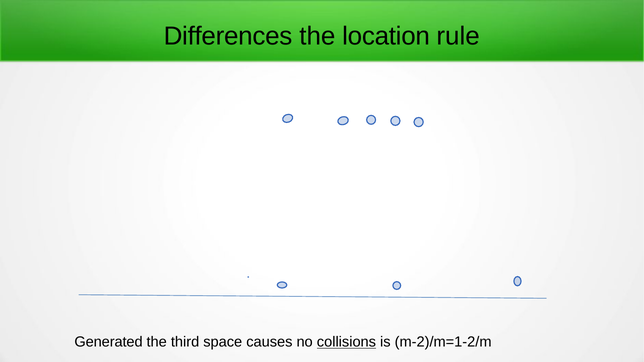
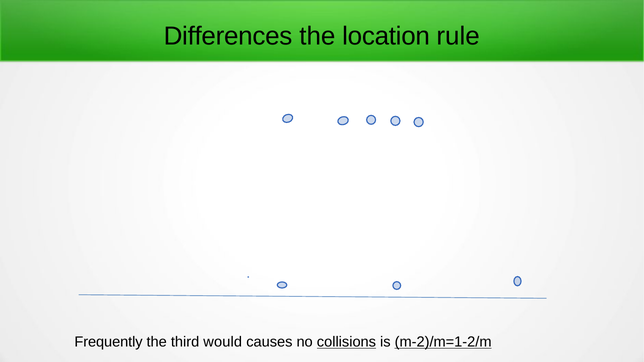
Generated: Generated -> Frequently
space: space -> would
m-2)/m=1-2/m underline: none -> present
